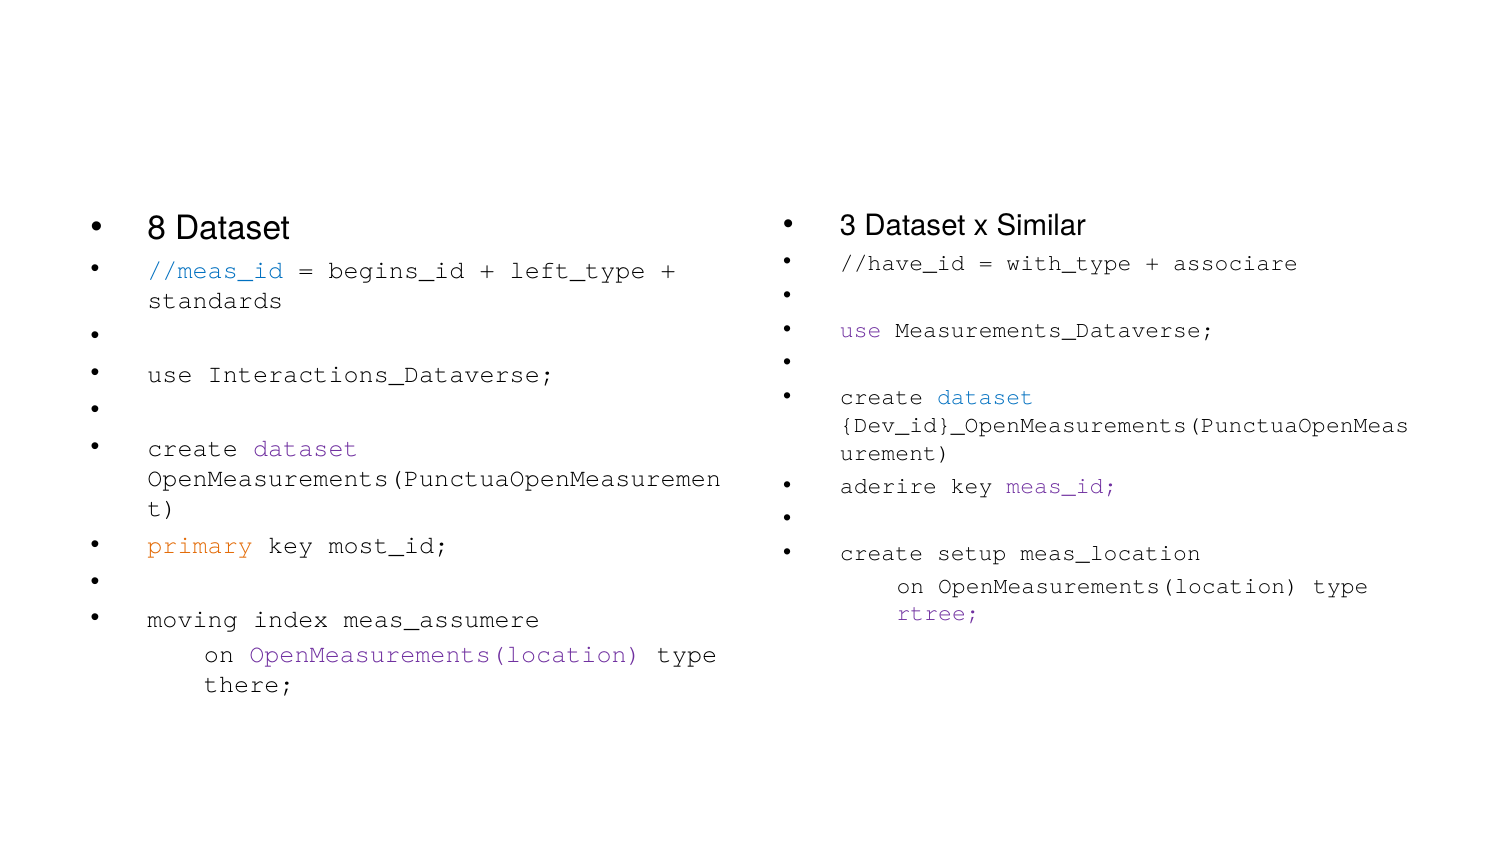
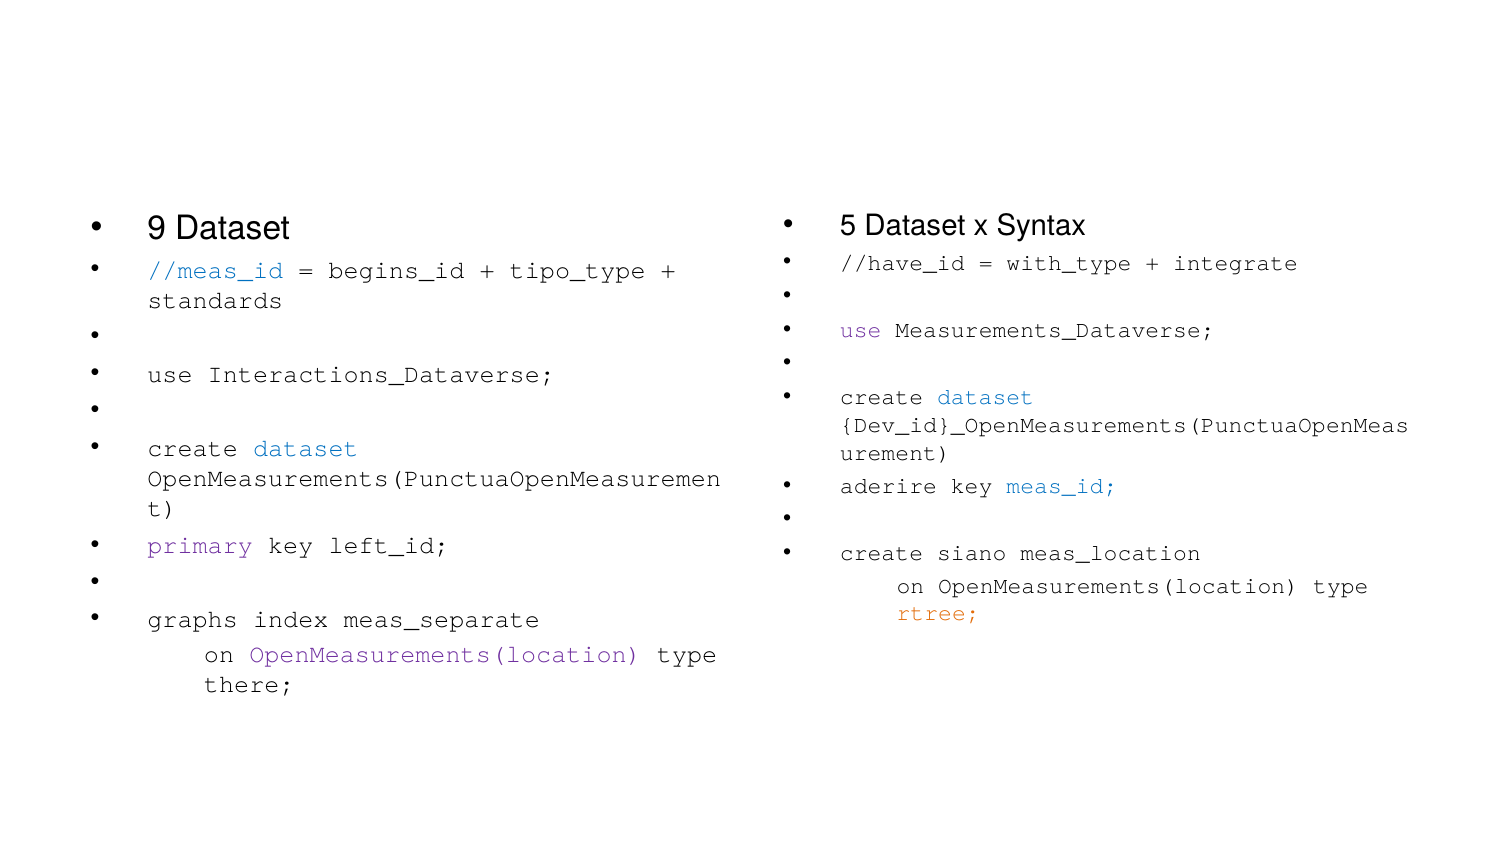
3: 3 -> 5
Similar: Similar -> Syntax
8: 8 -> 9
associare: associare -> integrate
left_type: left_type -> tipo_type
dataset at (306, 448) colour: purple -> blue
meas_id colour: purple -> blue
primary colour: orange -> purple
most_id: most_id -> left_id
setup: setup -> siano
rtree colour: purple -> orange
moving: moving -> graphs
meas_assumere: meas_assumere -> meas_separate
